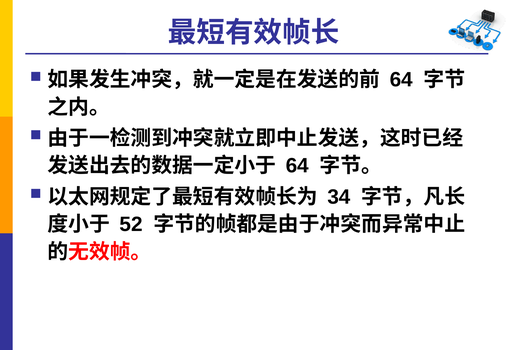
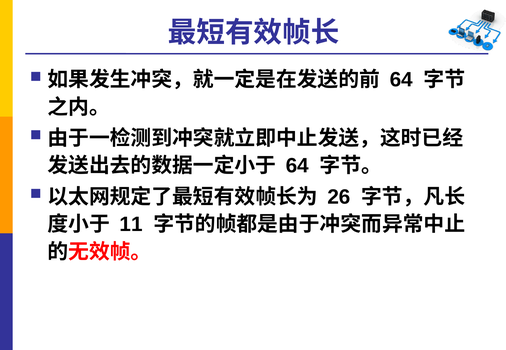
34: 34 -> 26
52: 52 -> 11
